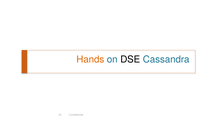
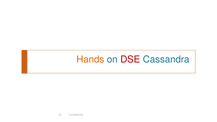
DSE colour: black -> red
